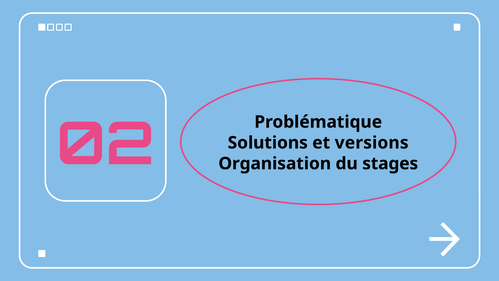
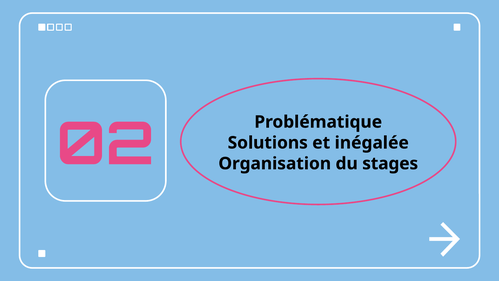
versions: versions -> inégalée
